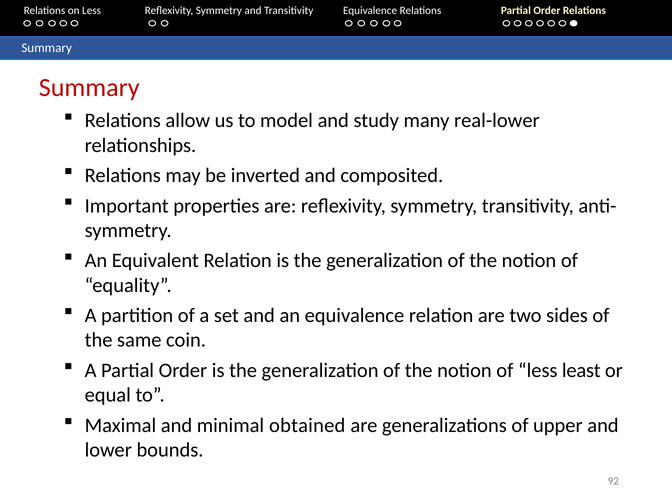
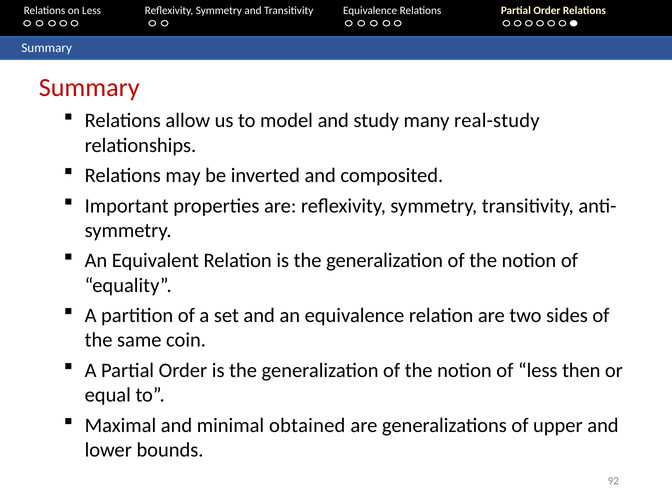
real-lower: real-lower -> real-study
least: least -> then
